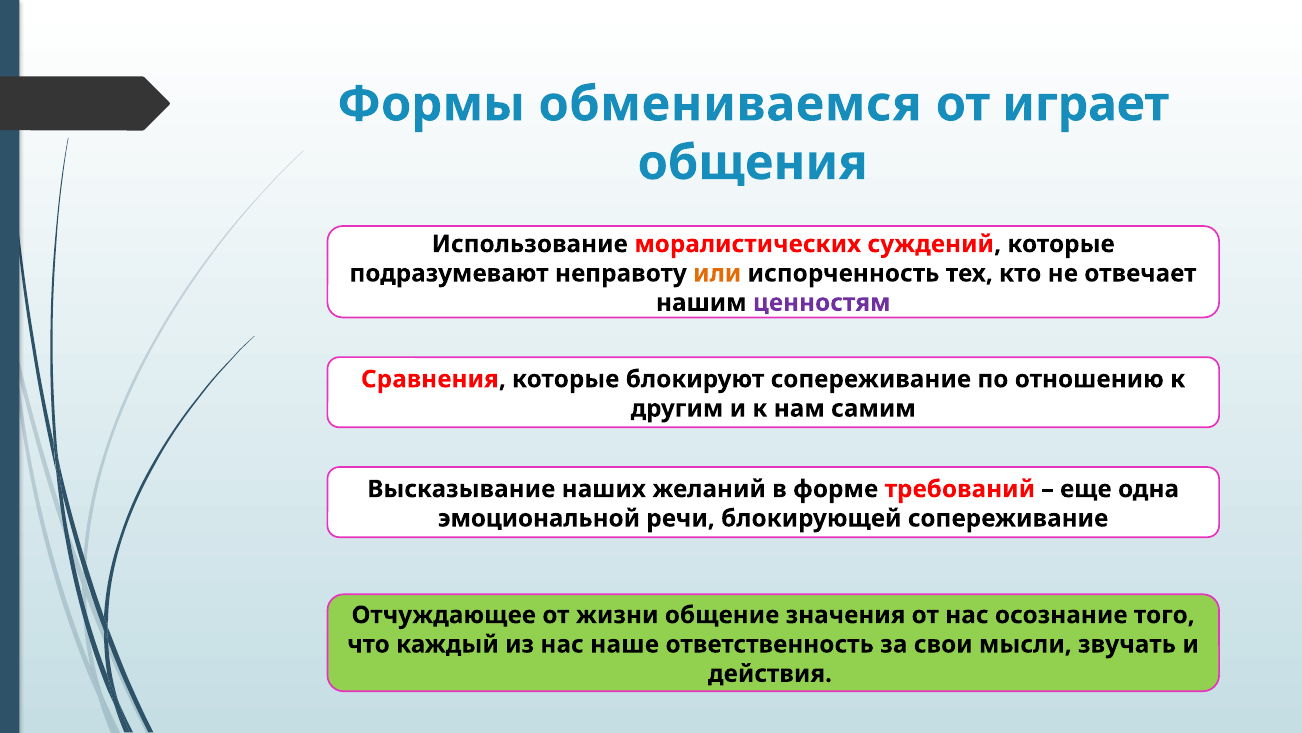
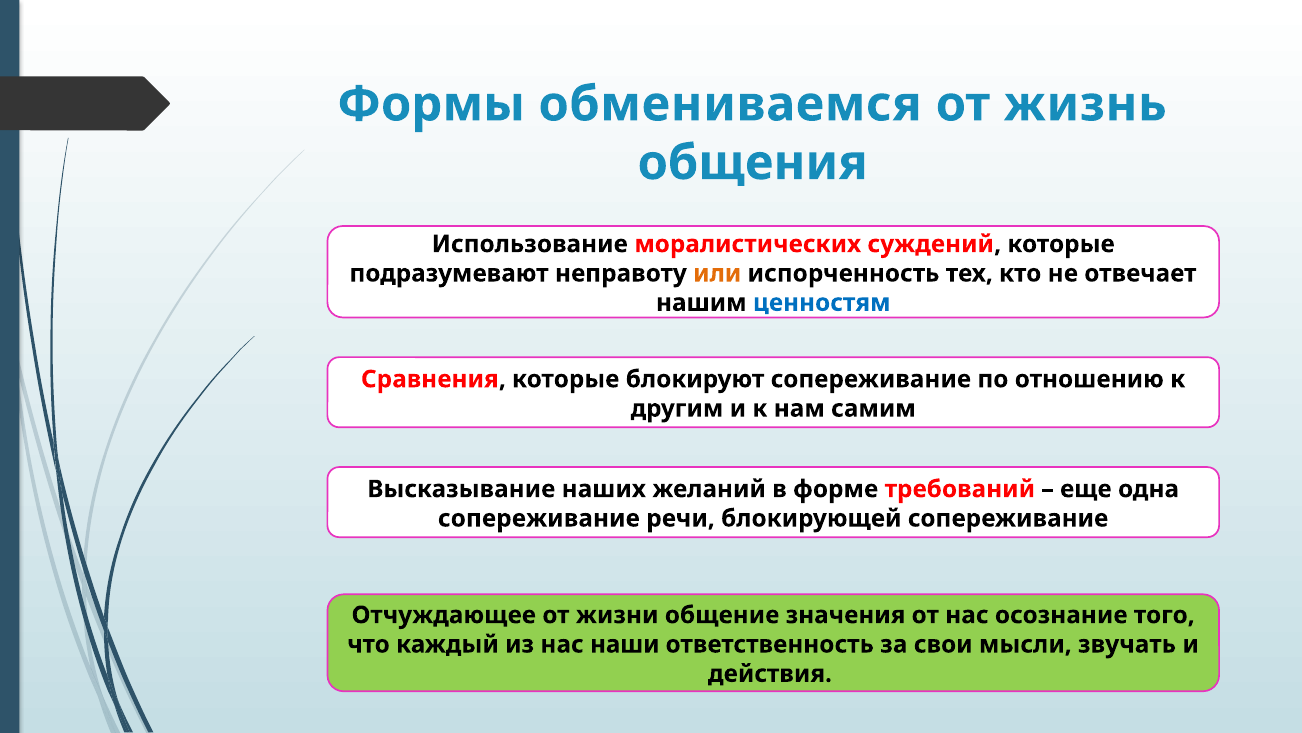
играет: играет -> жизнь
ценностям colour: purple -> blue
эмоциональной at (539, 518): эмоциональной -> сопереживание
наше: наше -> наши
